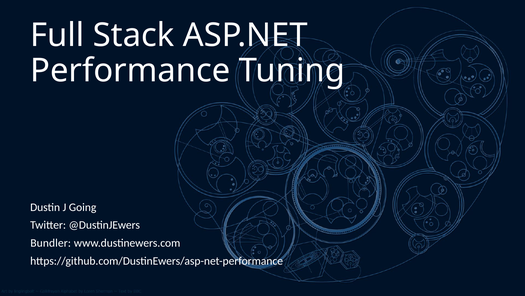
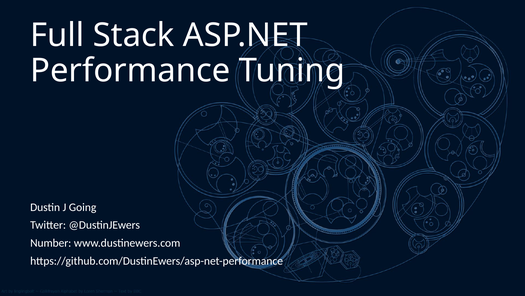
Bundler: Bundler -> Number
